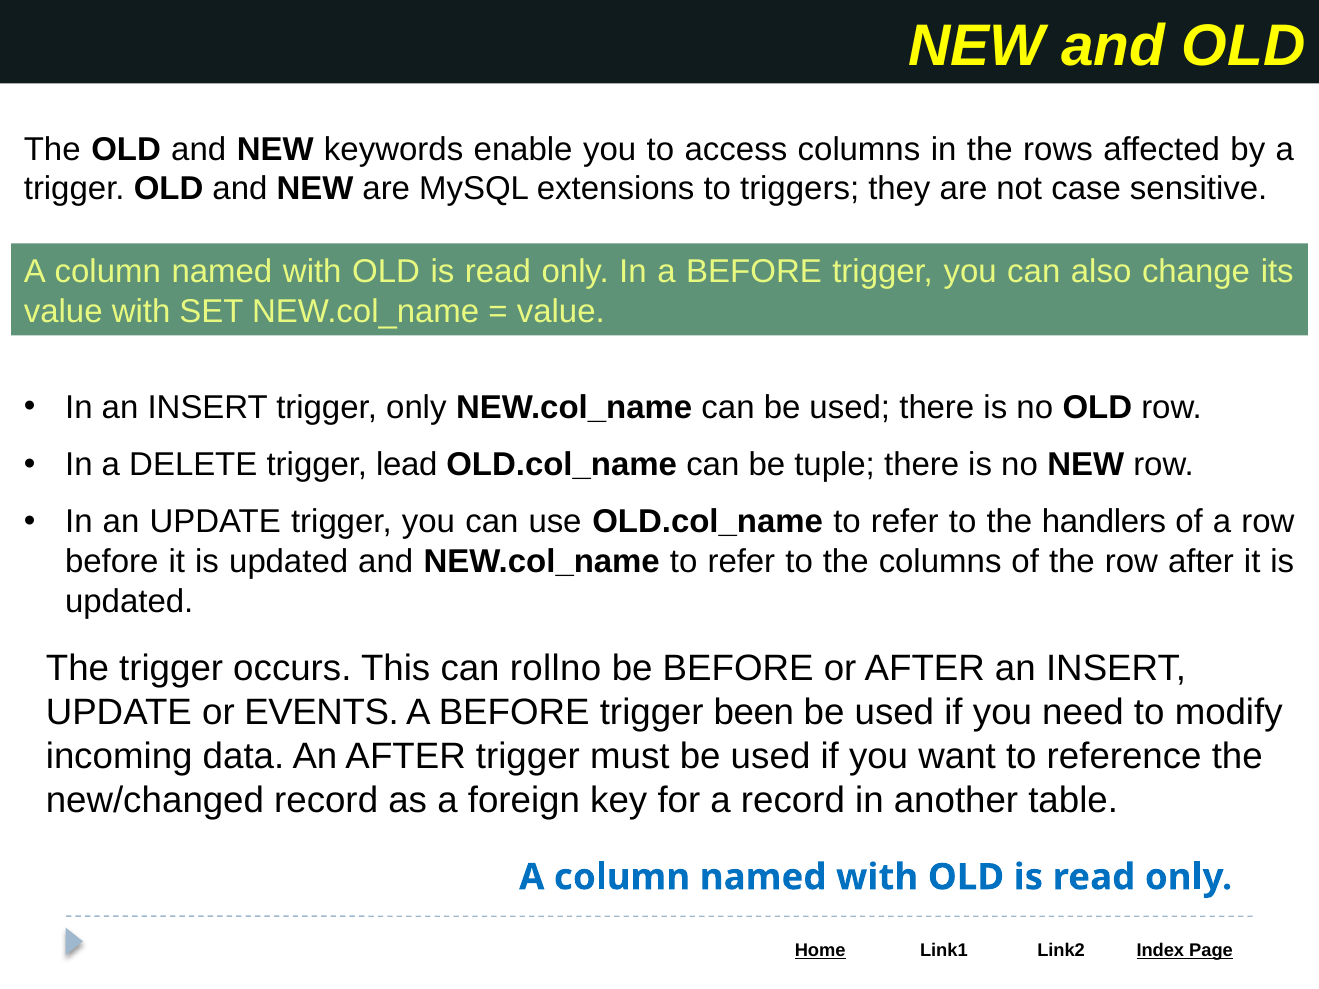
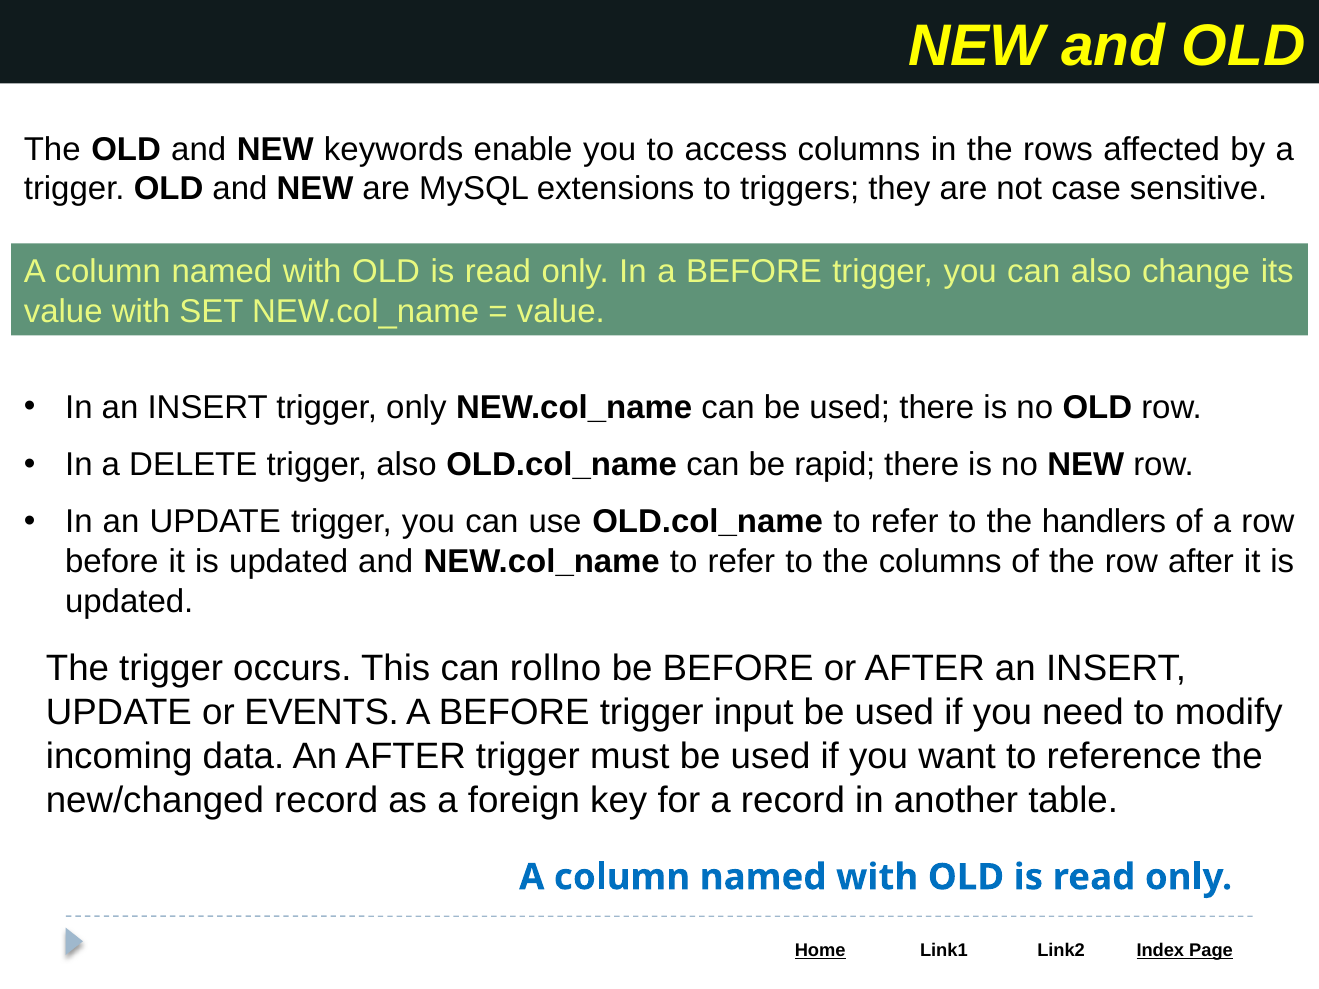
trigger lead: lead -> also
tuple: tuple -> rapid
been: been -> input
